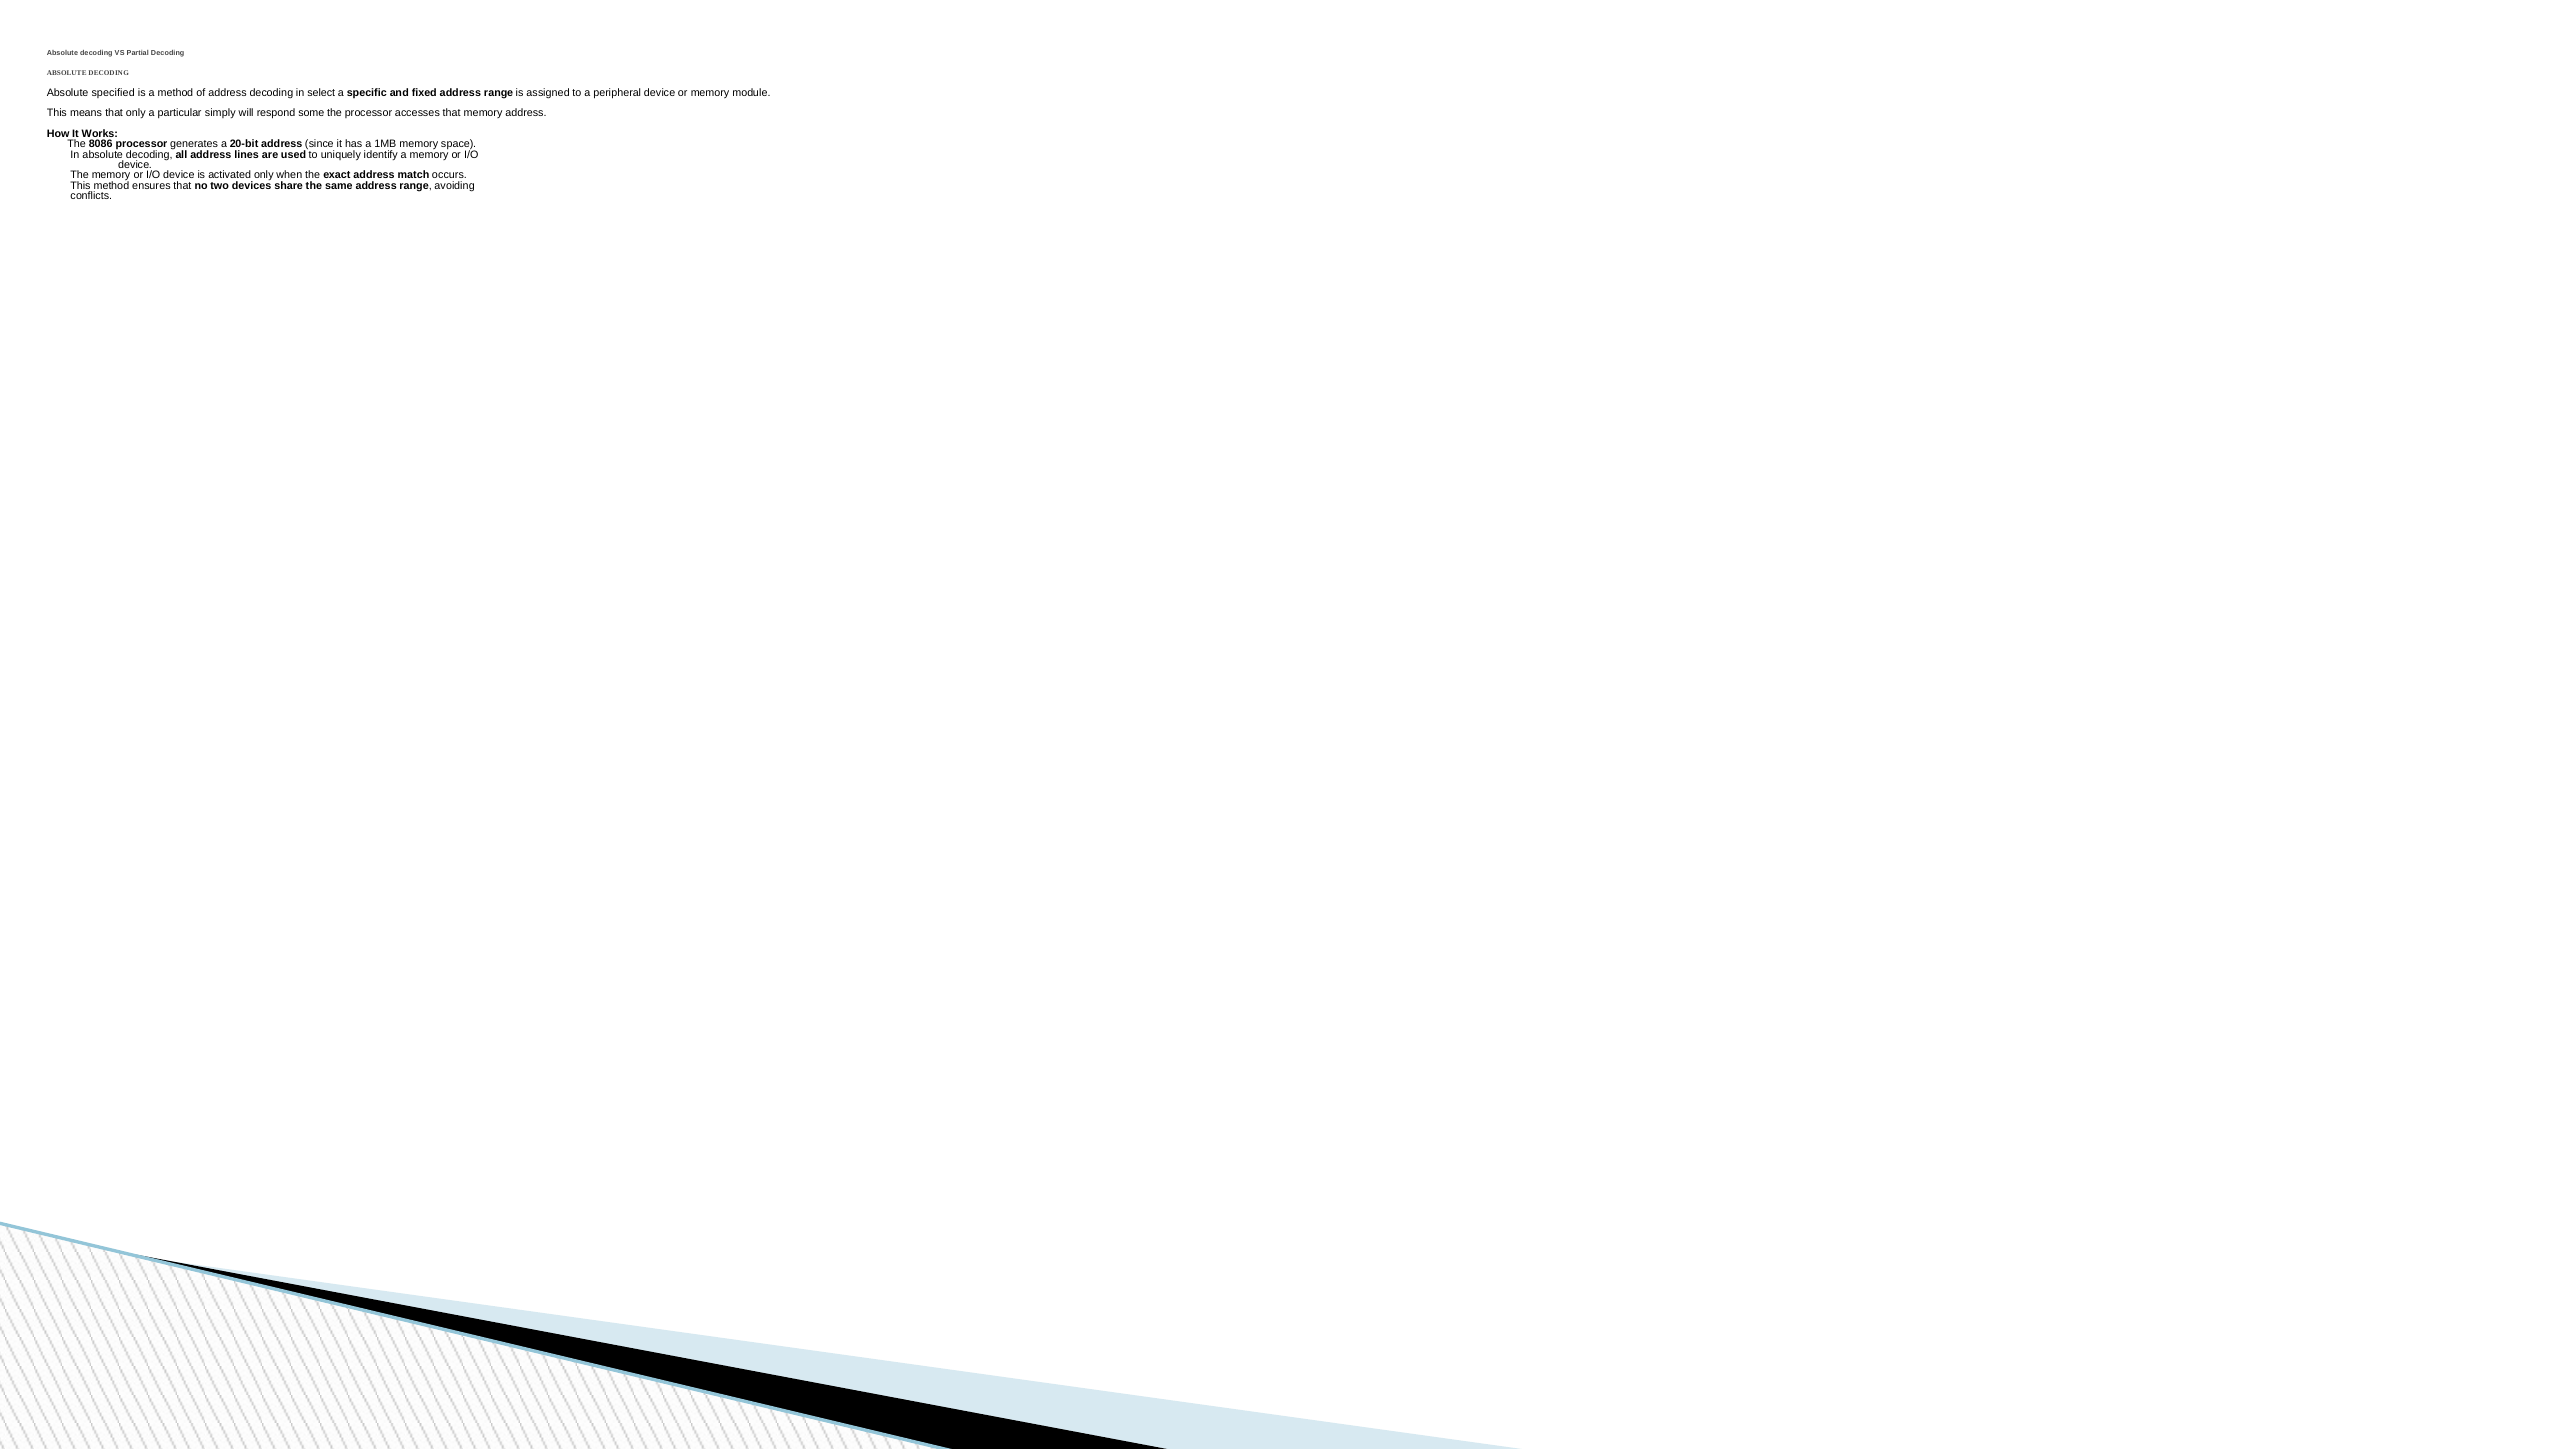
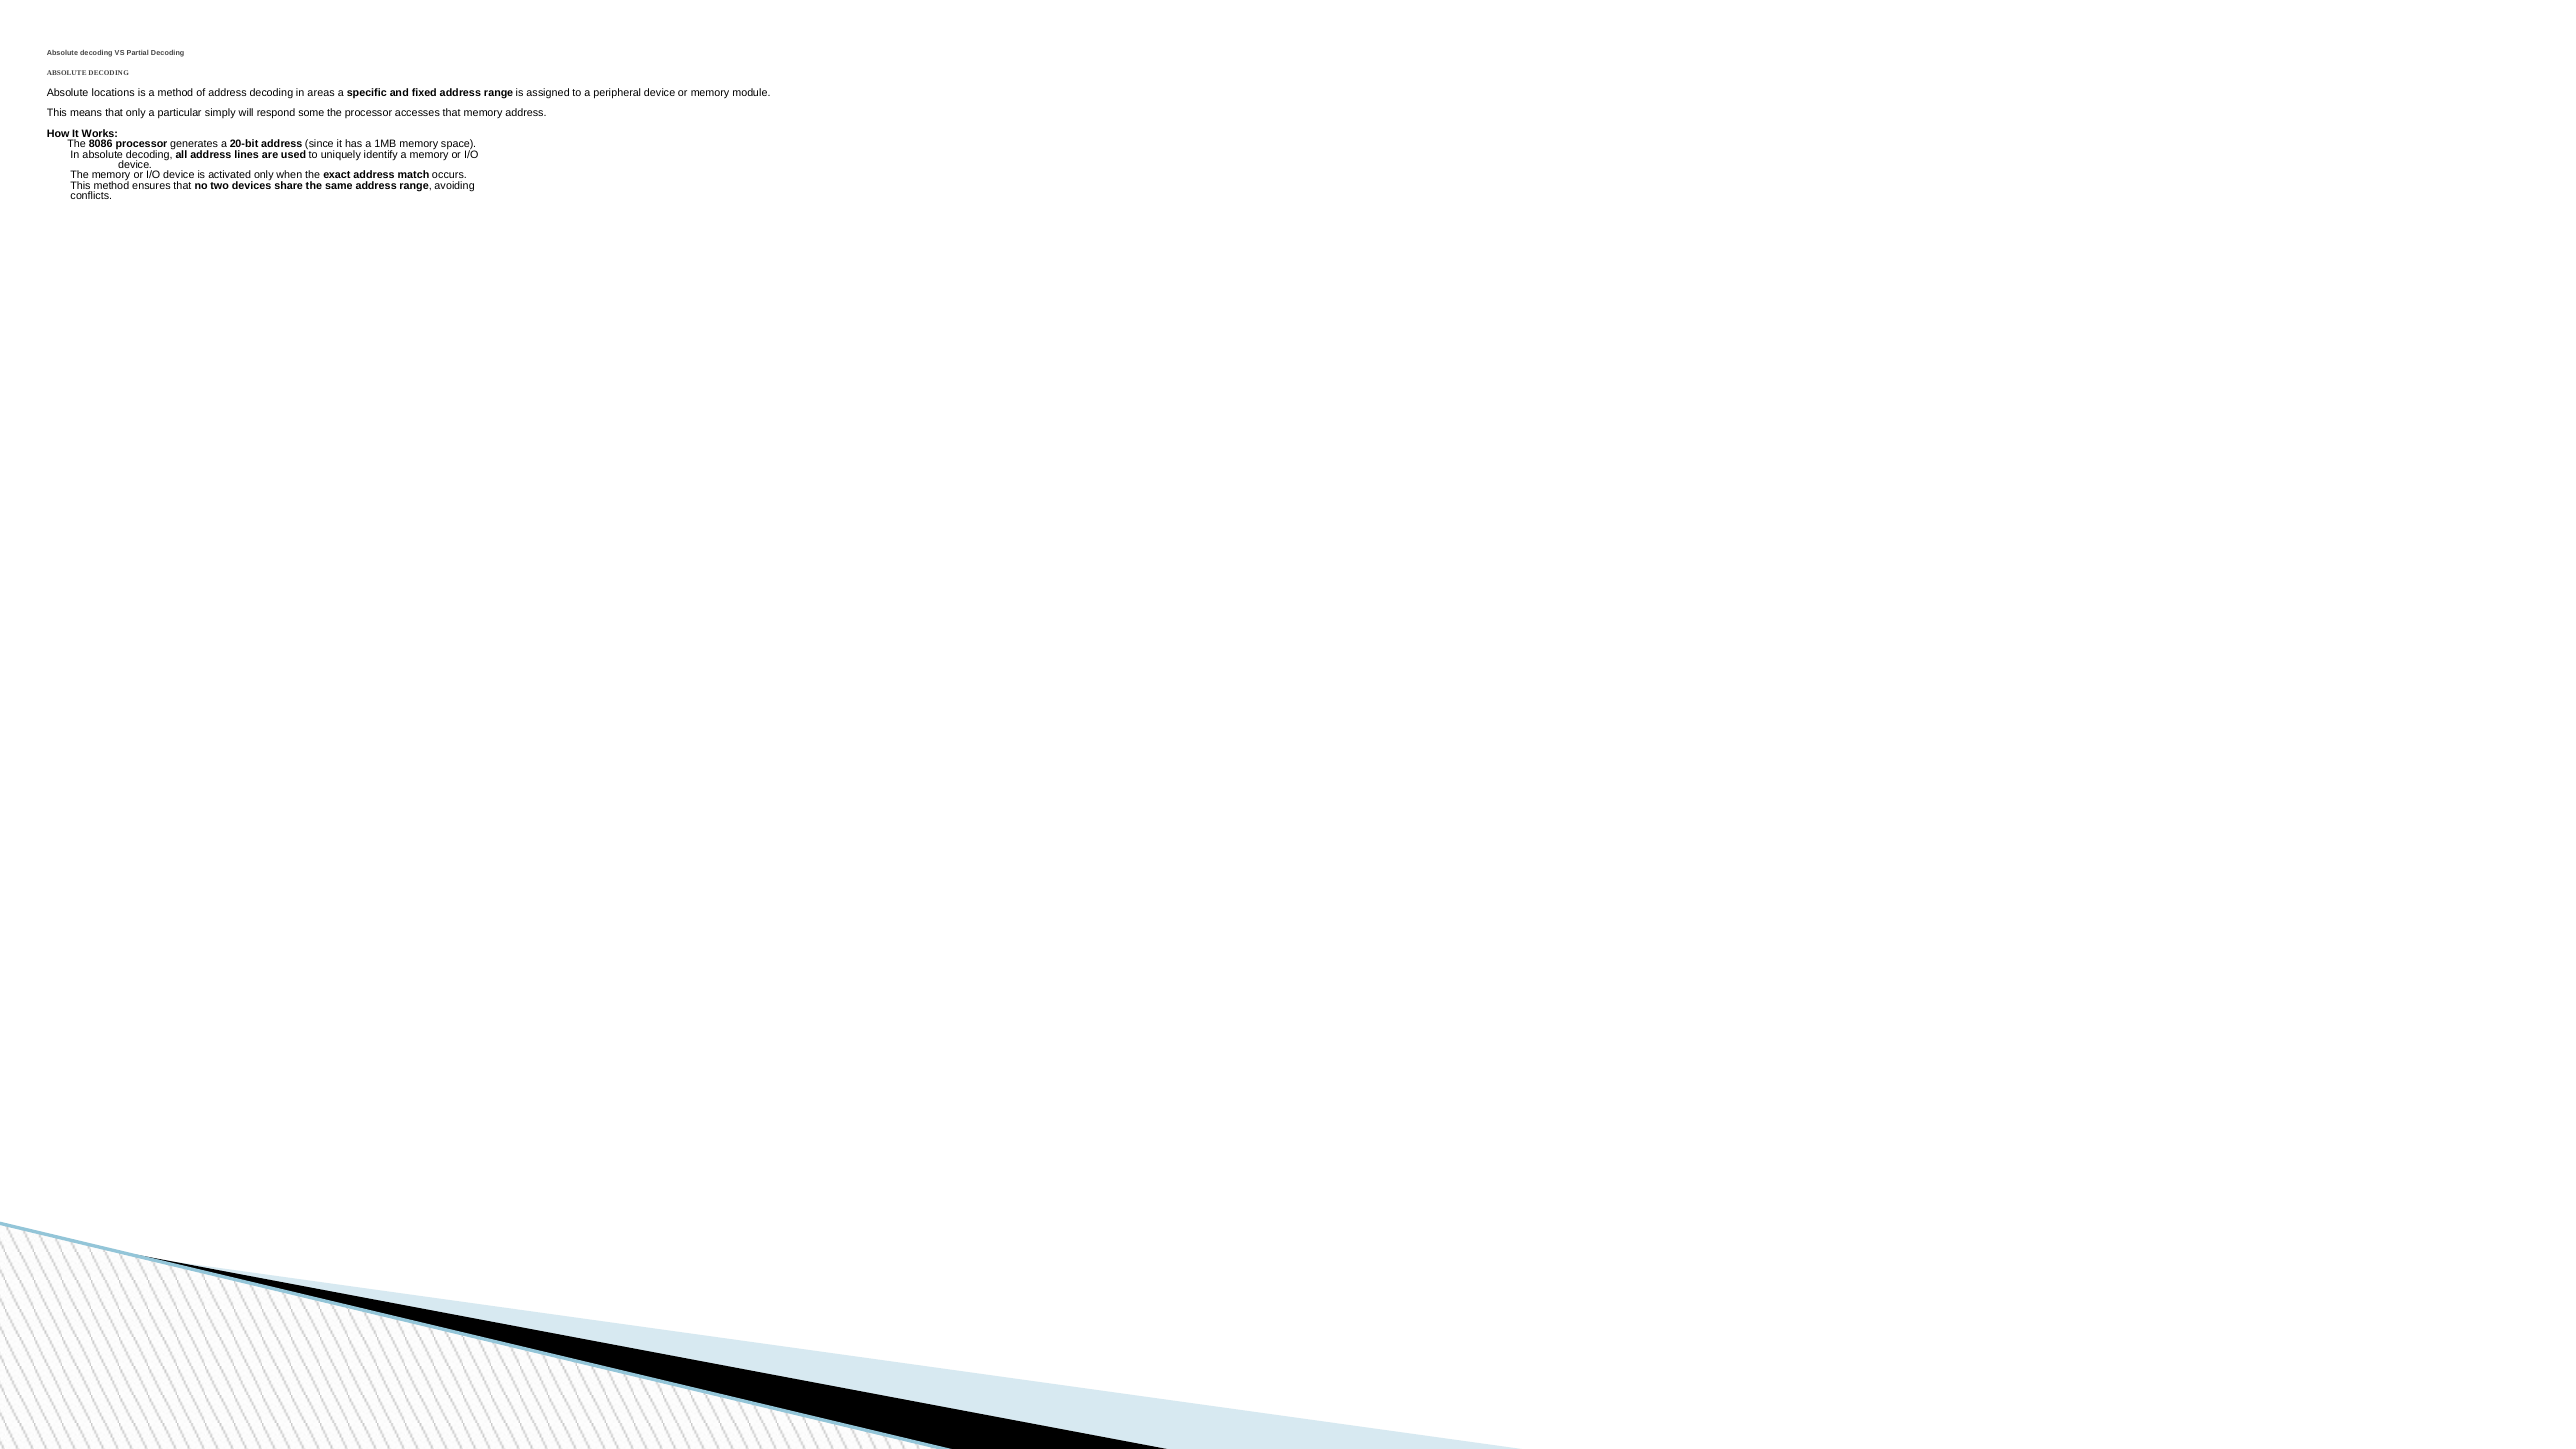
specified: specified -> locations
select: select -> areas
